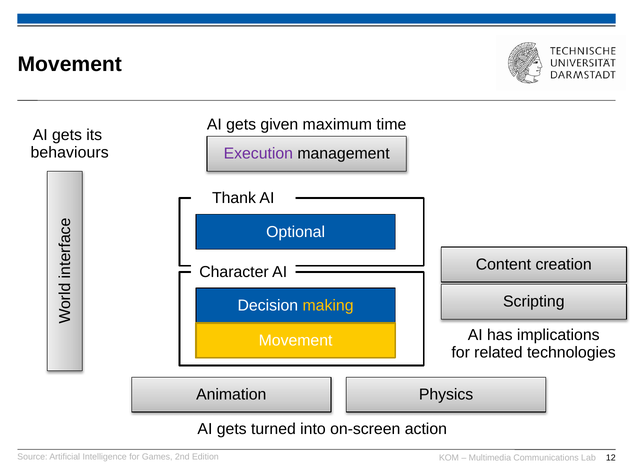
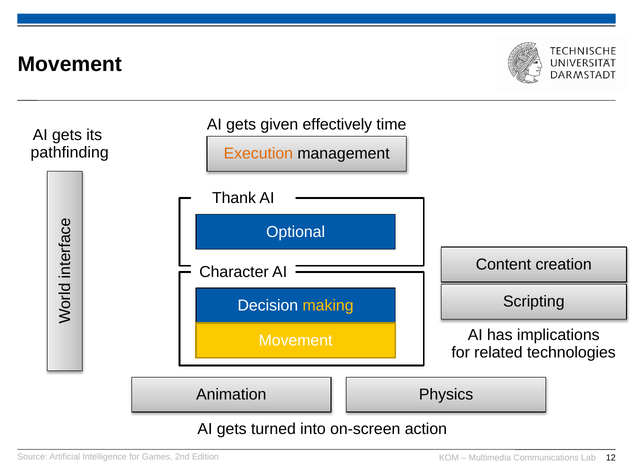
maximum: maximum -> effectively
behaviours: behaviours -> pathfinding
Execution colour: purple -> orange
